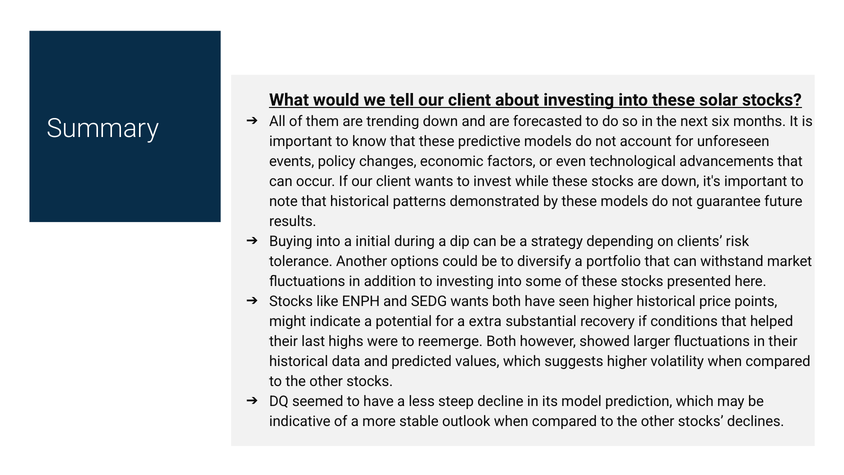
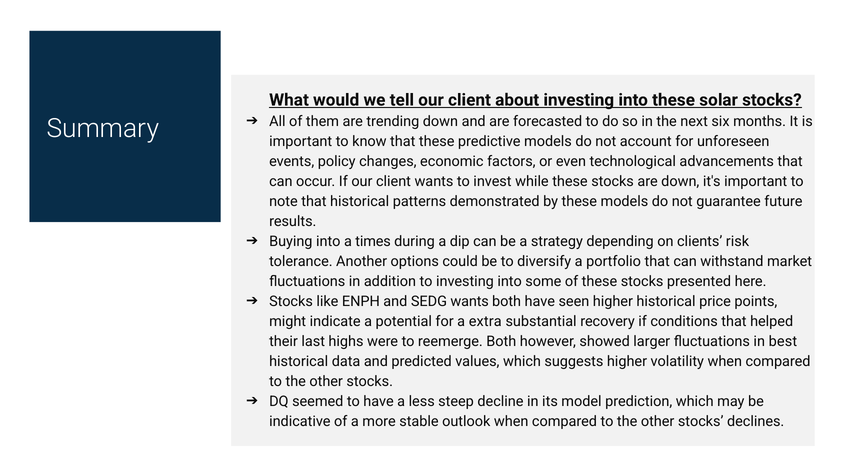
initial: initial -> times
in their: their -> best
